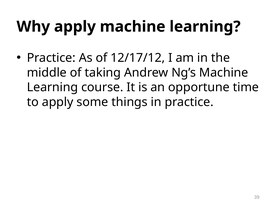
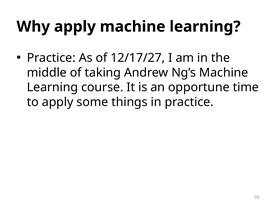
12/17/12: 12/17/12 -> 12/17/27
